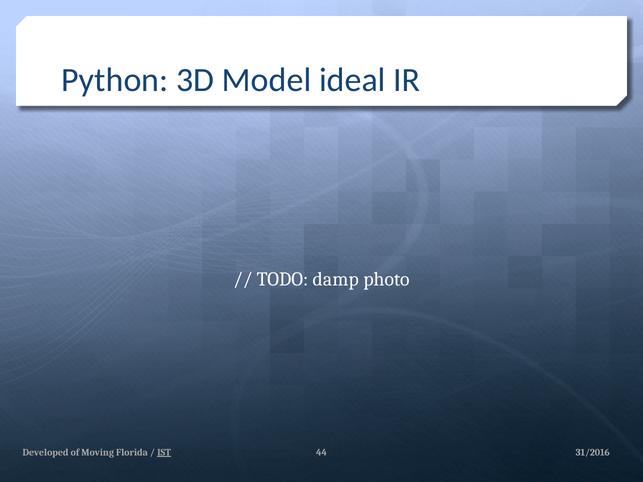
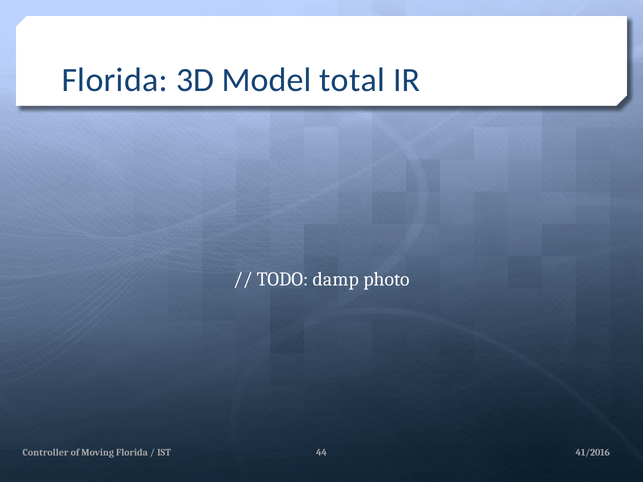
Python at (115, 80): Python -> Florida
ideal: ideal -> total
Developed: Developed -> Controller
IST underline: present -> none
31/2016: 31/2016 -> 41/2016
